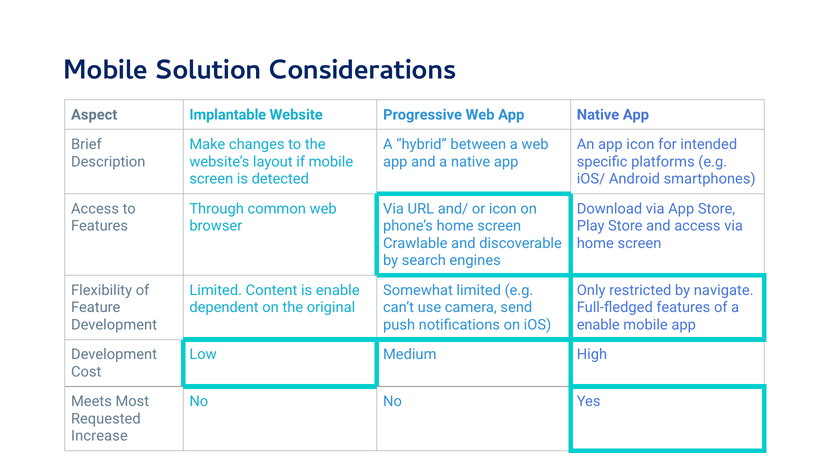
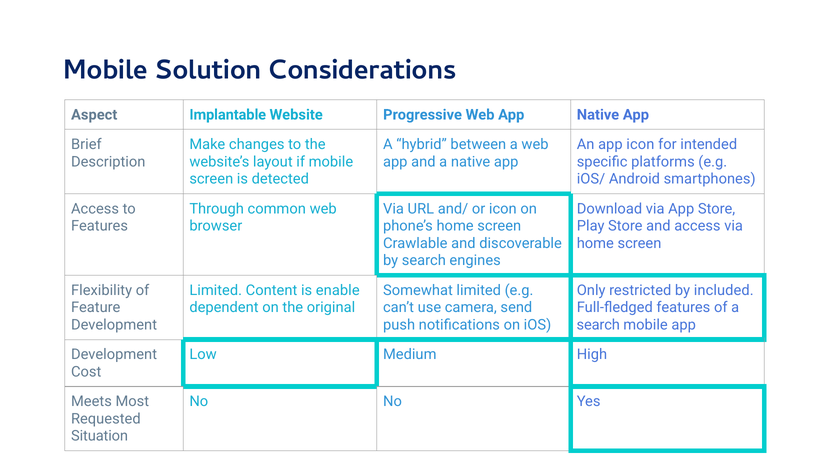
navigate: navigate -> included
enable at (598, 325): enable -> search
Increase: Increase -> Situation
